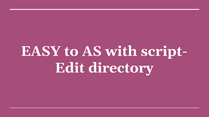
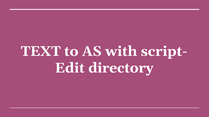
EASY: EASY -> TEXT
